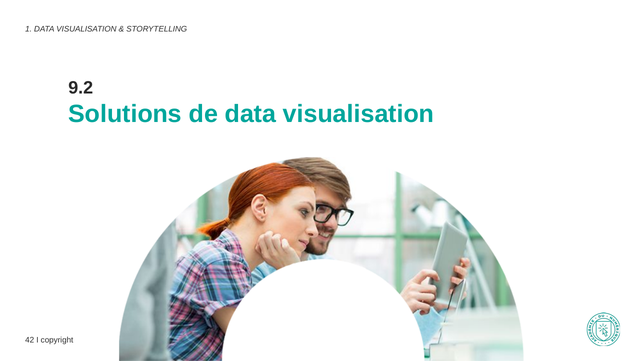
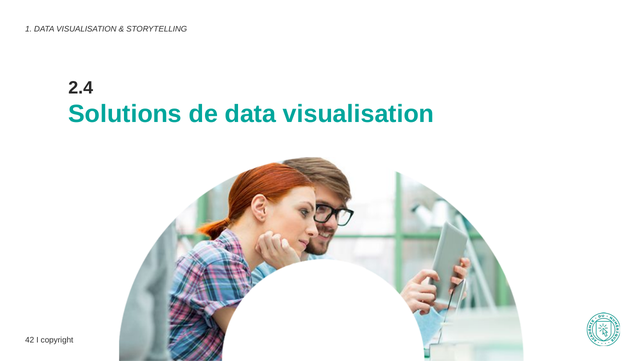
9.2: 9.2 -> 2.4
